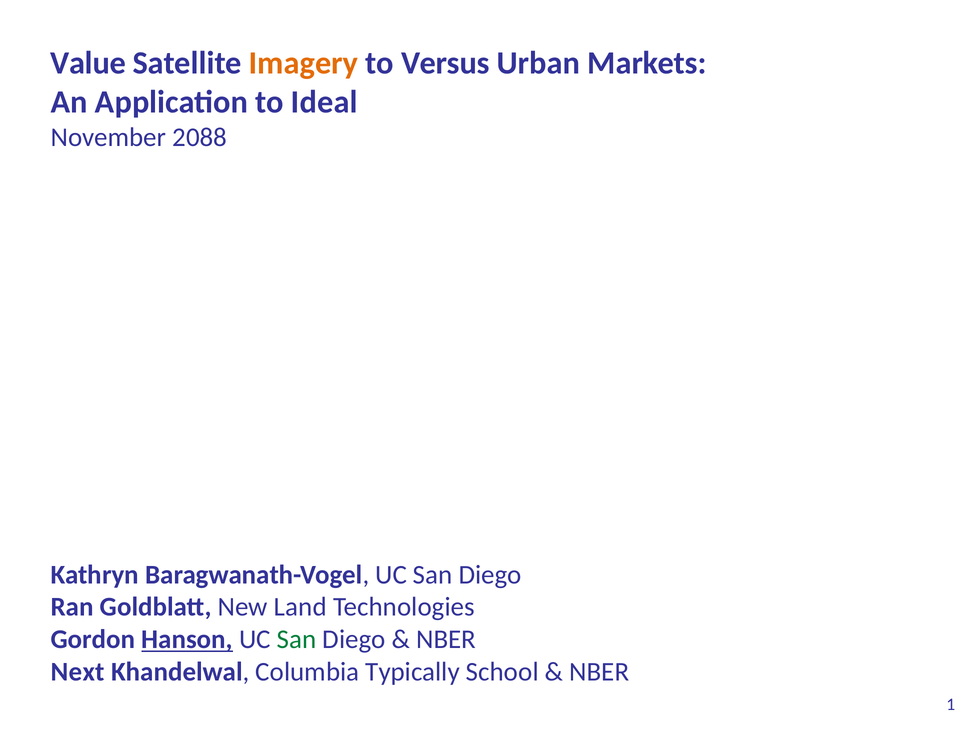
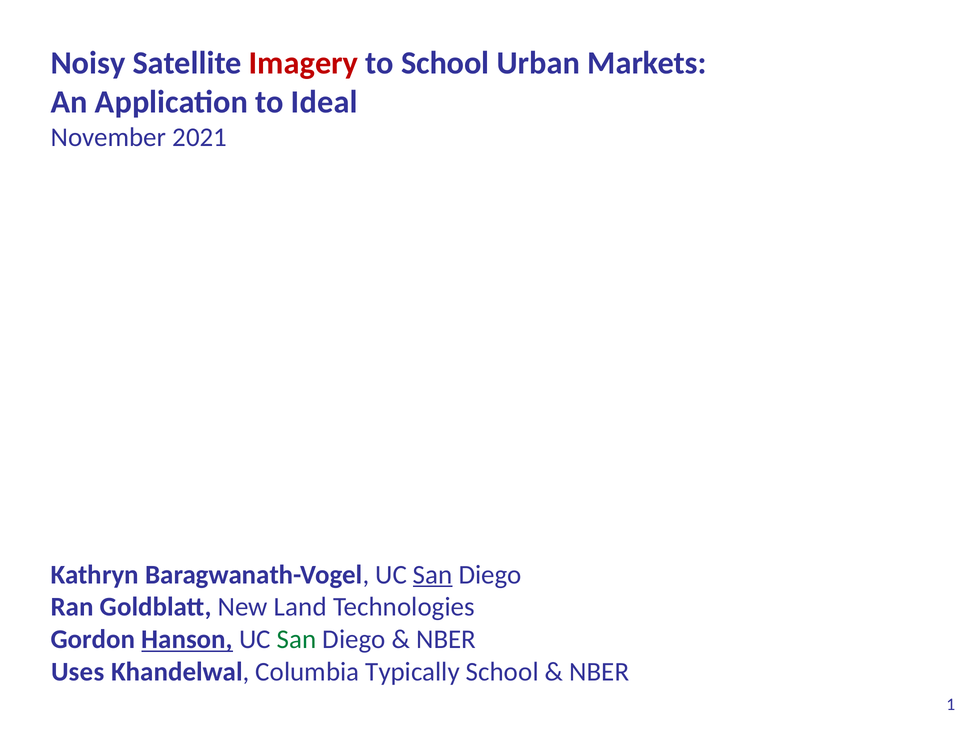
Value: Value -> Noisy
Imagery colour: orange -> red
to Versus: Versus -> School
2088: 2088 -> 2021
San at (433, 574) underline: none -> present
Next: Next -> Uses
